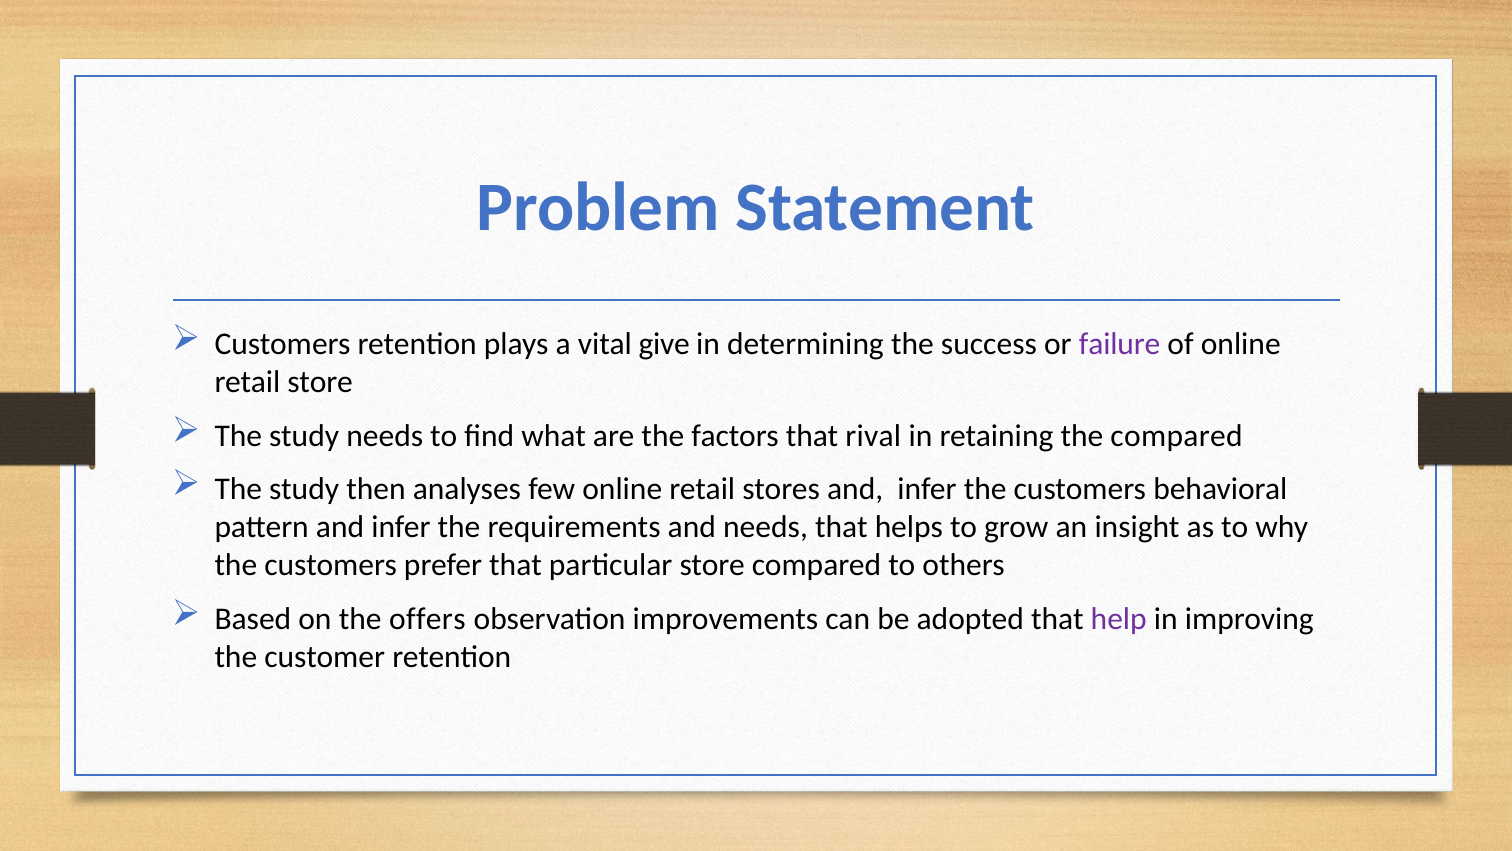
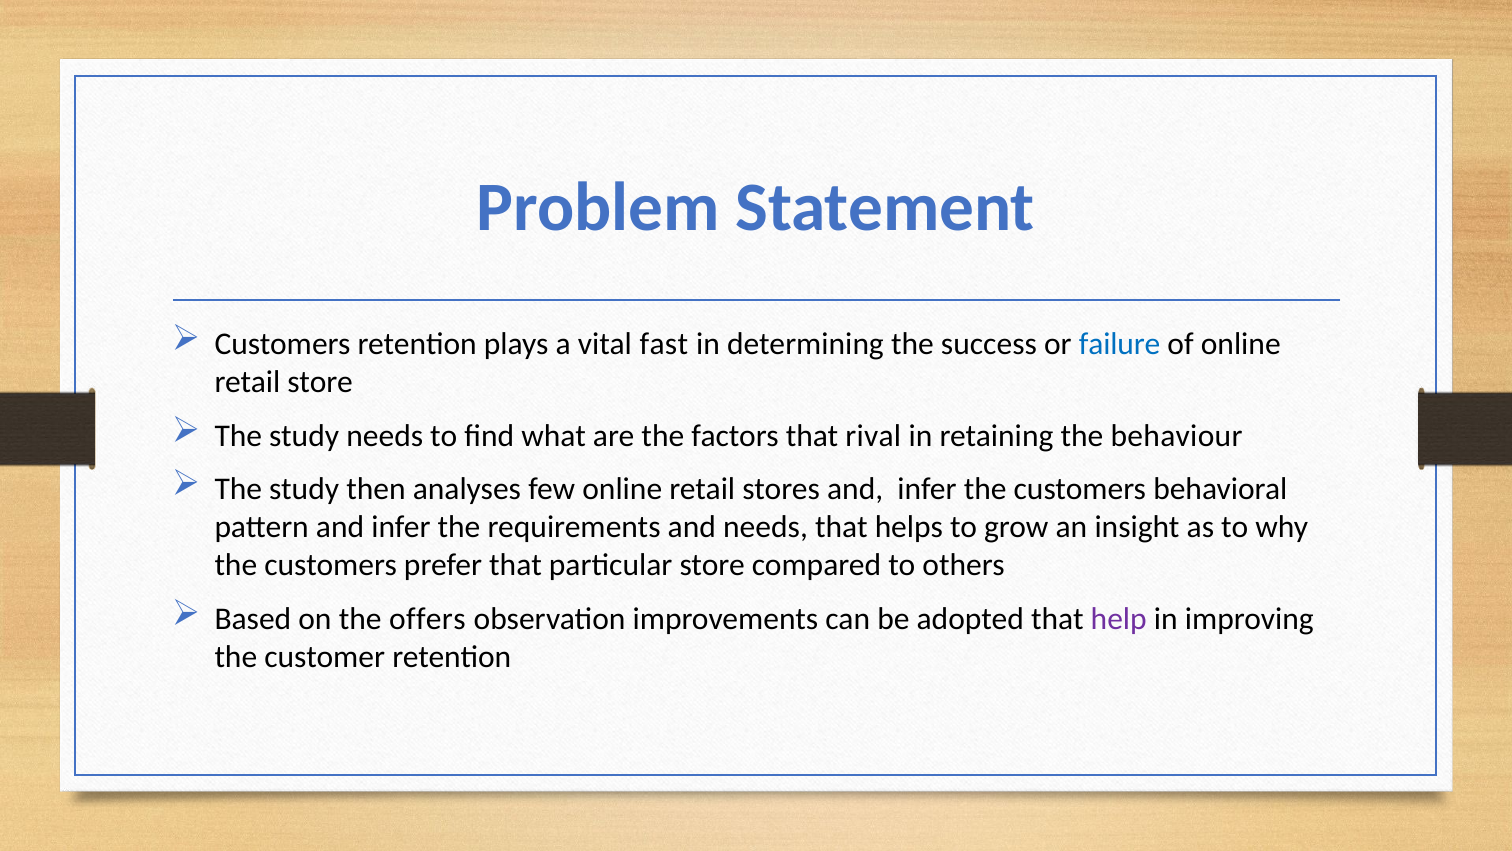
give: give -> fast
failure colour: purple -> blue
the compared: compared -> behaviour
